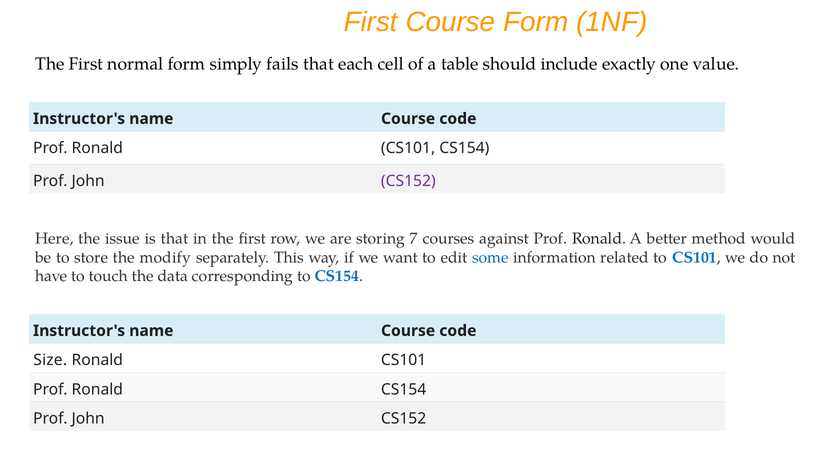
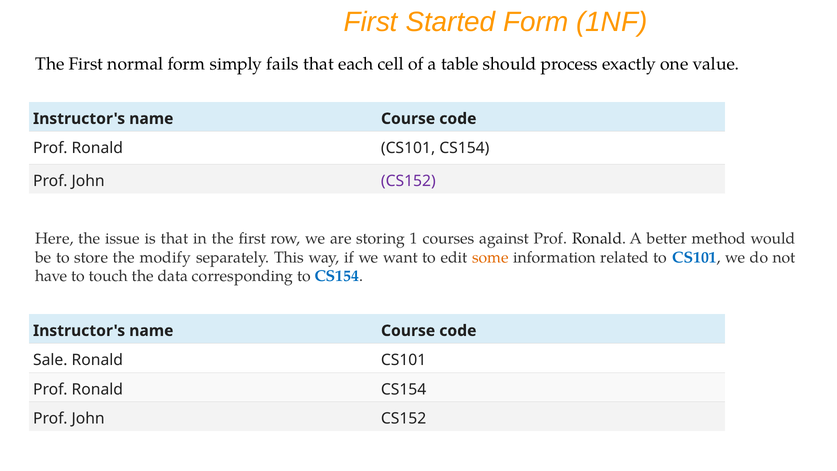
First Course: Course -> Started
include: include -> process
7: 7 -> 1
some colour: blue -> orange
Size: Size -> Sale
